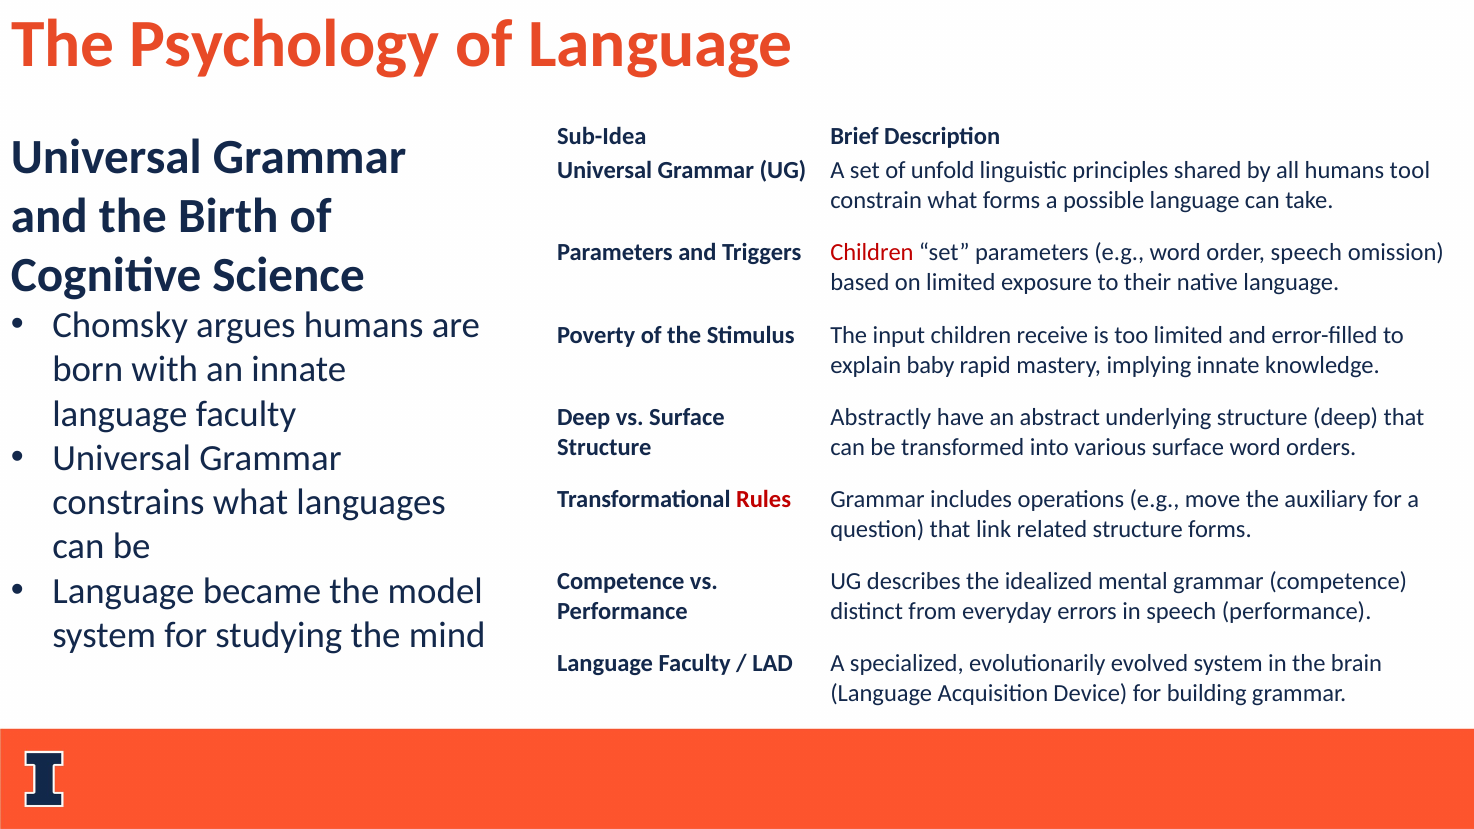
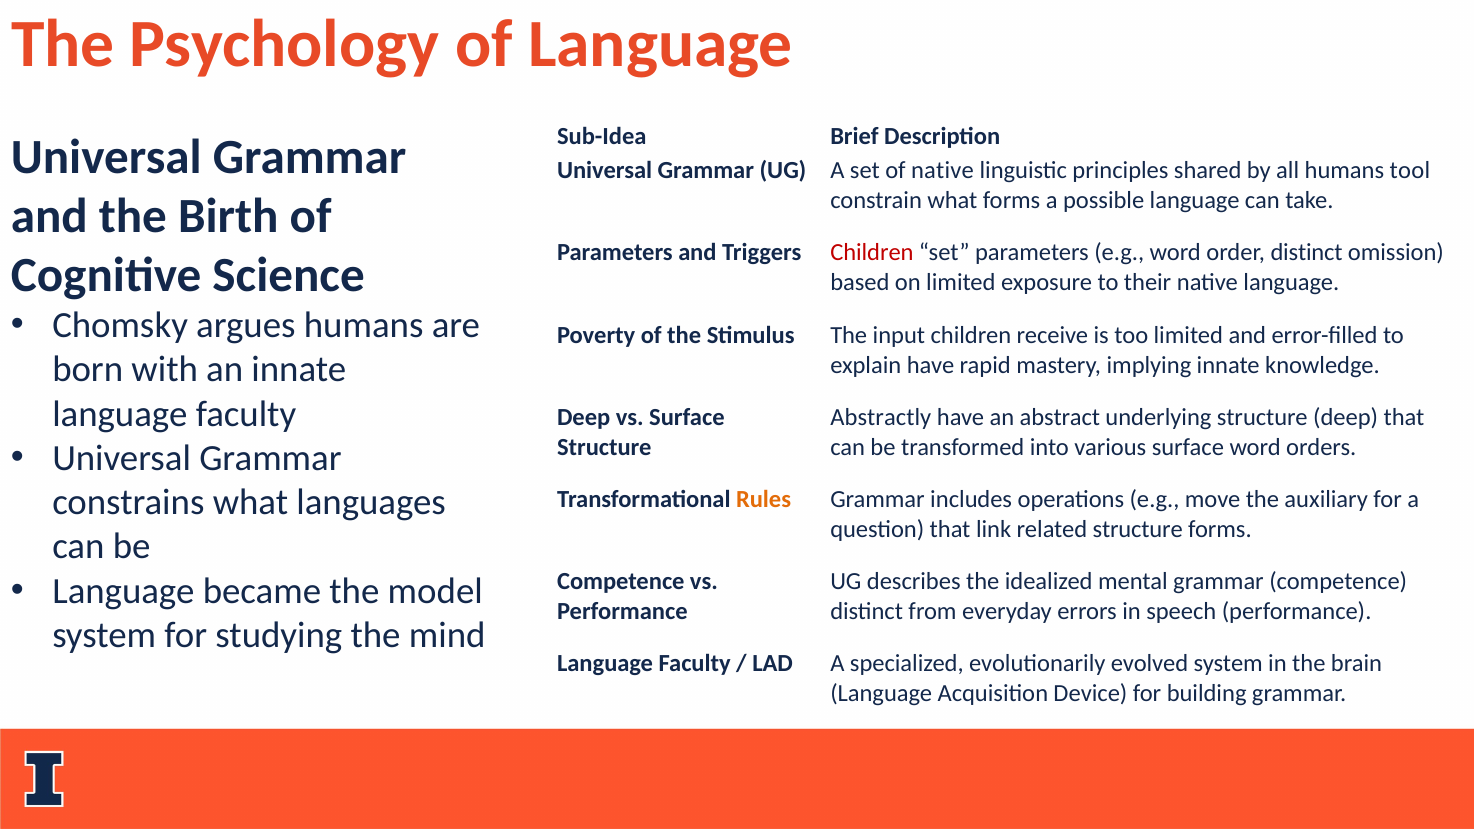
of unfold: unfold -> native
order speech: speech -> distinct
explain baby: baby -> have
Rules colour: red -> orange
